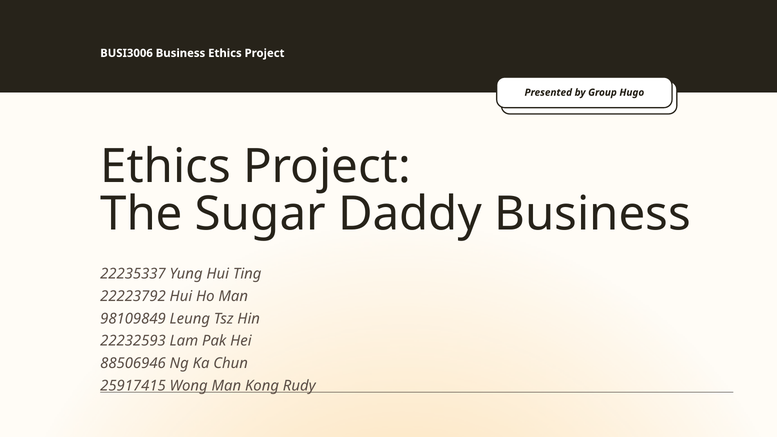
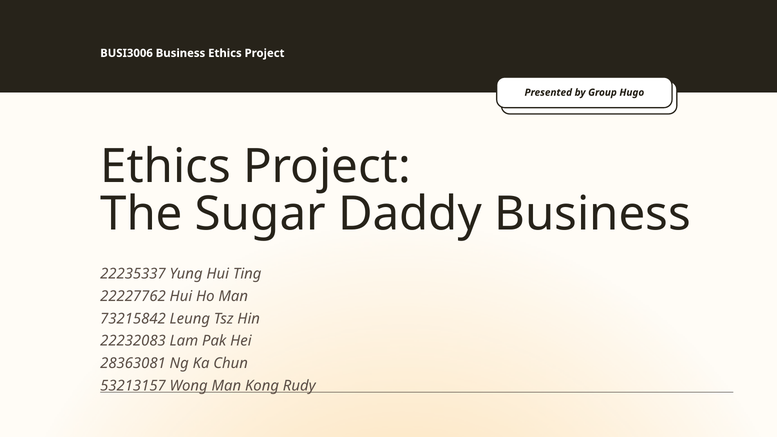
22223792: 22223792 -> 22227762
98109849: 98109849 -> 73215842
22232593: 22232593 -> 22232083
88506946: 88506946 -> 28363081
25917415: 25917415 -> 53213157
